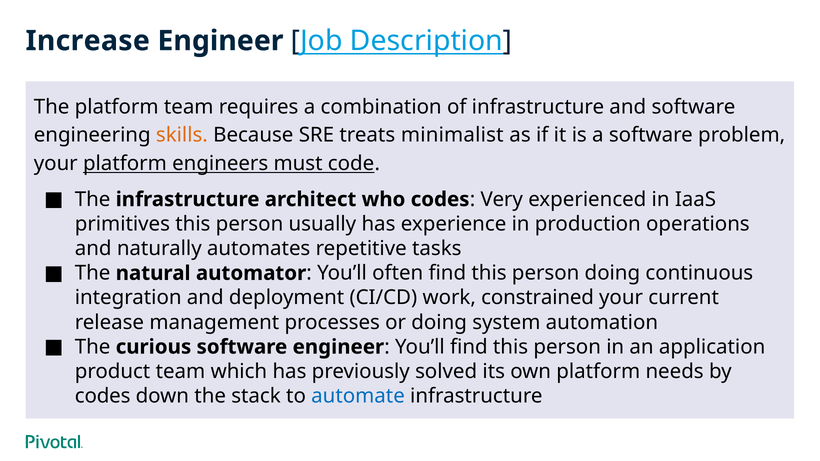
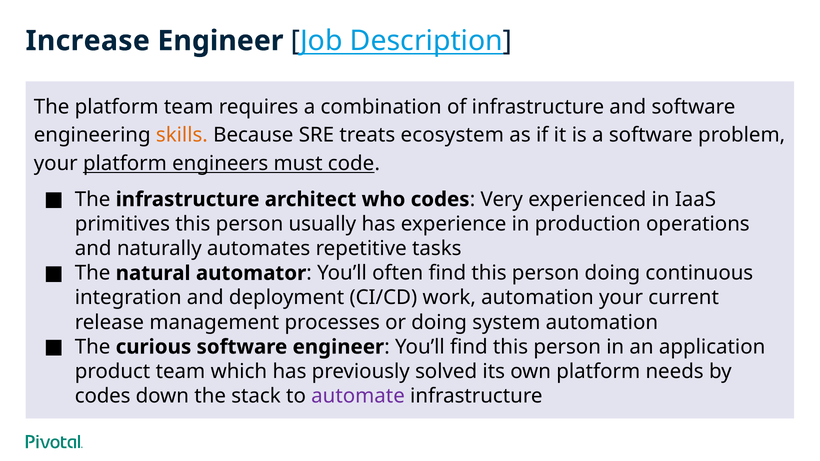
minimalist: minimalist -> ecosystem
work constrained: constrained -> automation
automate colour: blue -> purple
